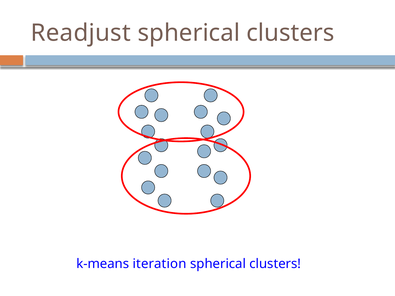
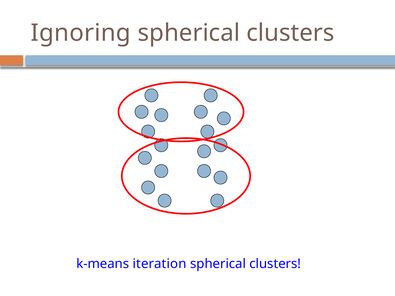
Readjust: Readjust -> Ignoring
